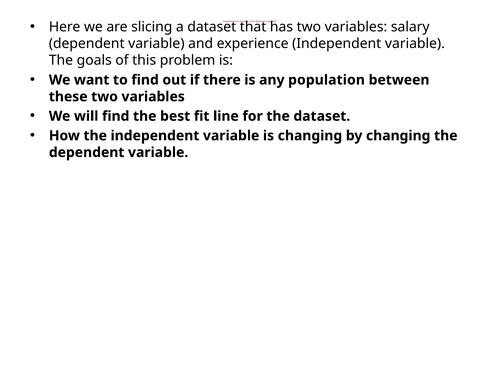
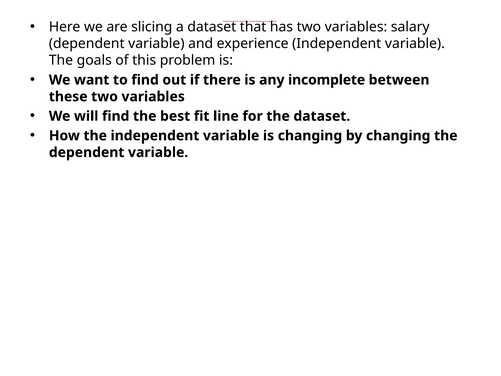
population: population -> incomplete
